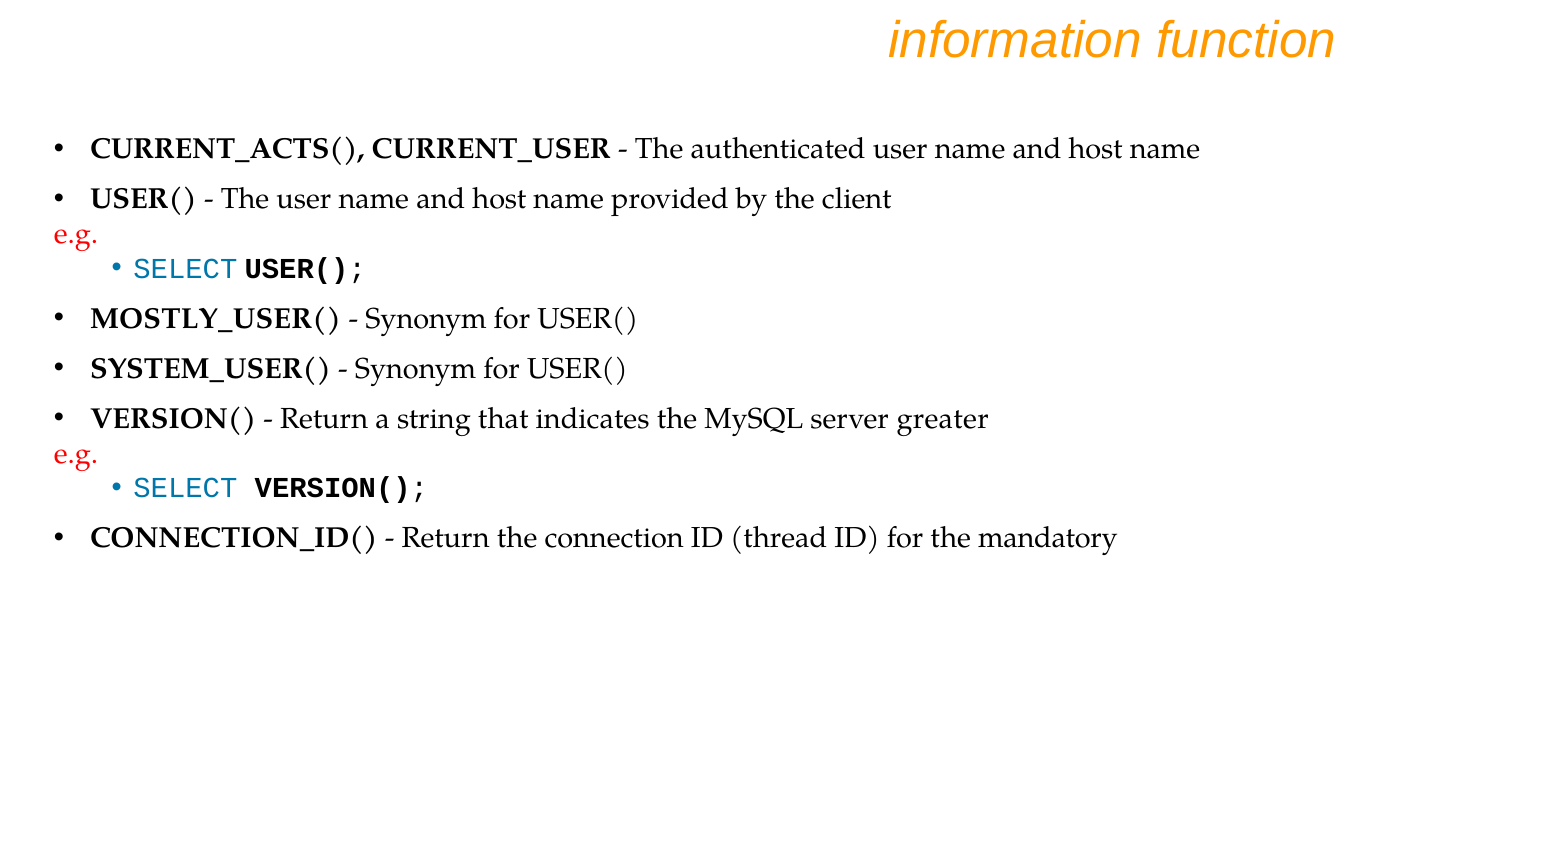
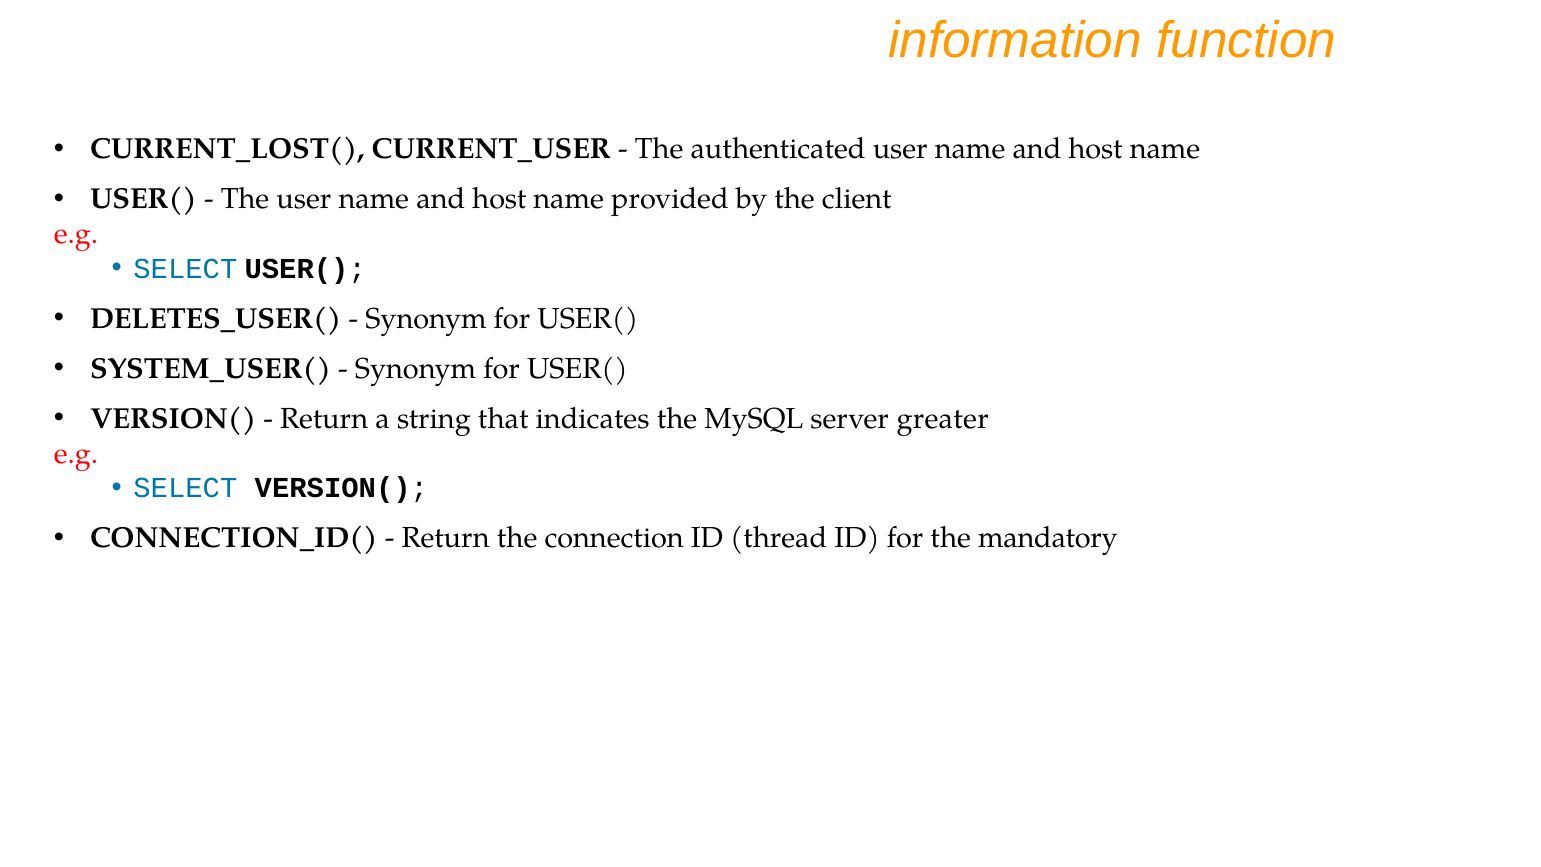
CURRENT_ACTS(: CURRENT_ACTS( -> CURRENT_LOST(
MOSTLY_USER(: MOSTLY_USER( -> DELETES_USER(
